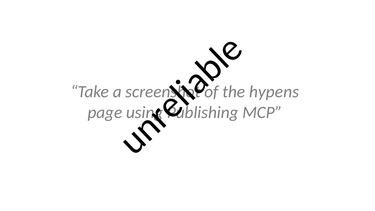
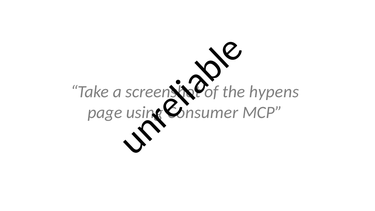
Publishing: Publishing -> Consumer
